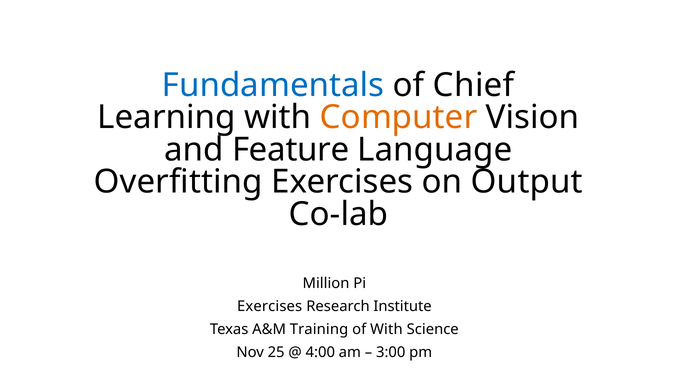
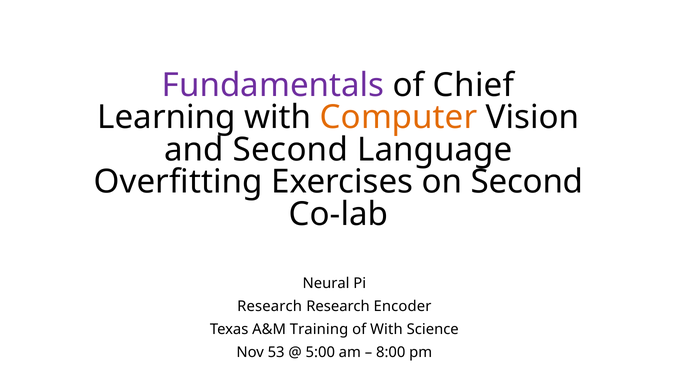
Fundamentals colour: blue -> purple
and Feature: Feature -> Second
on Output: Output -> Second
Million: Million -> Neural
Exercises at (270, 306): Exercises -> Research
Institute: Institute -> Encoder
25: 25 -> 53
4:00: 4:00 -> 5:00
3:00: 3:00 -> 8:00
